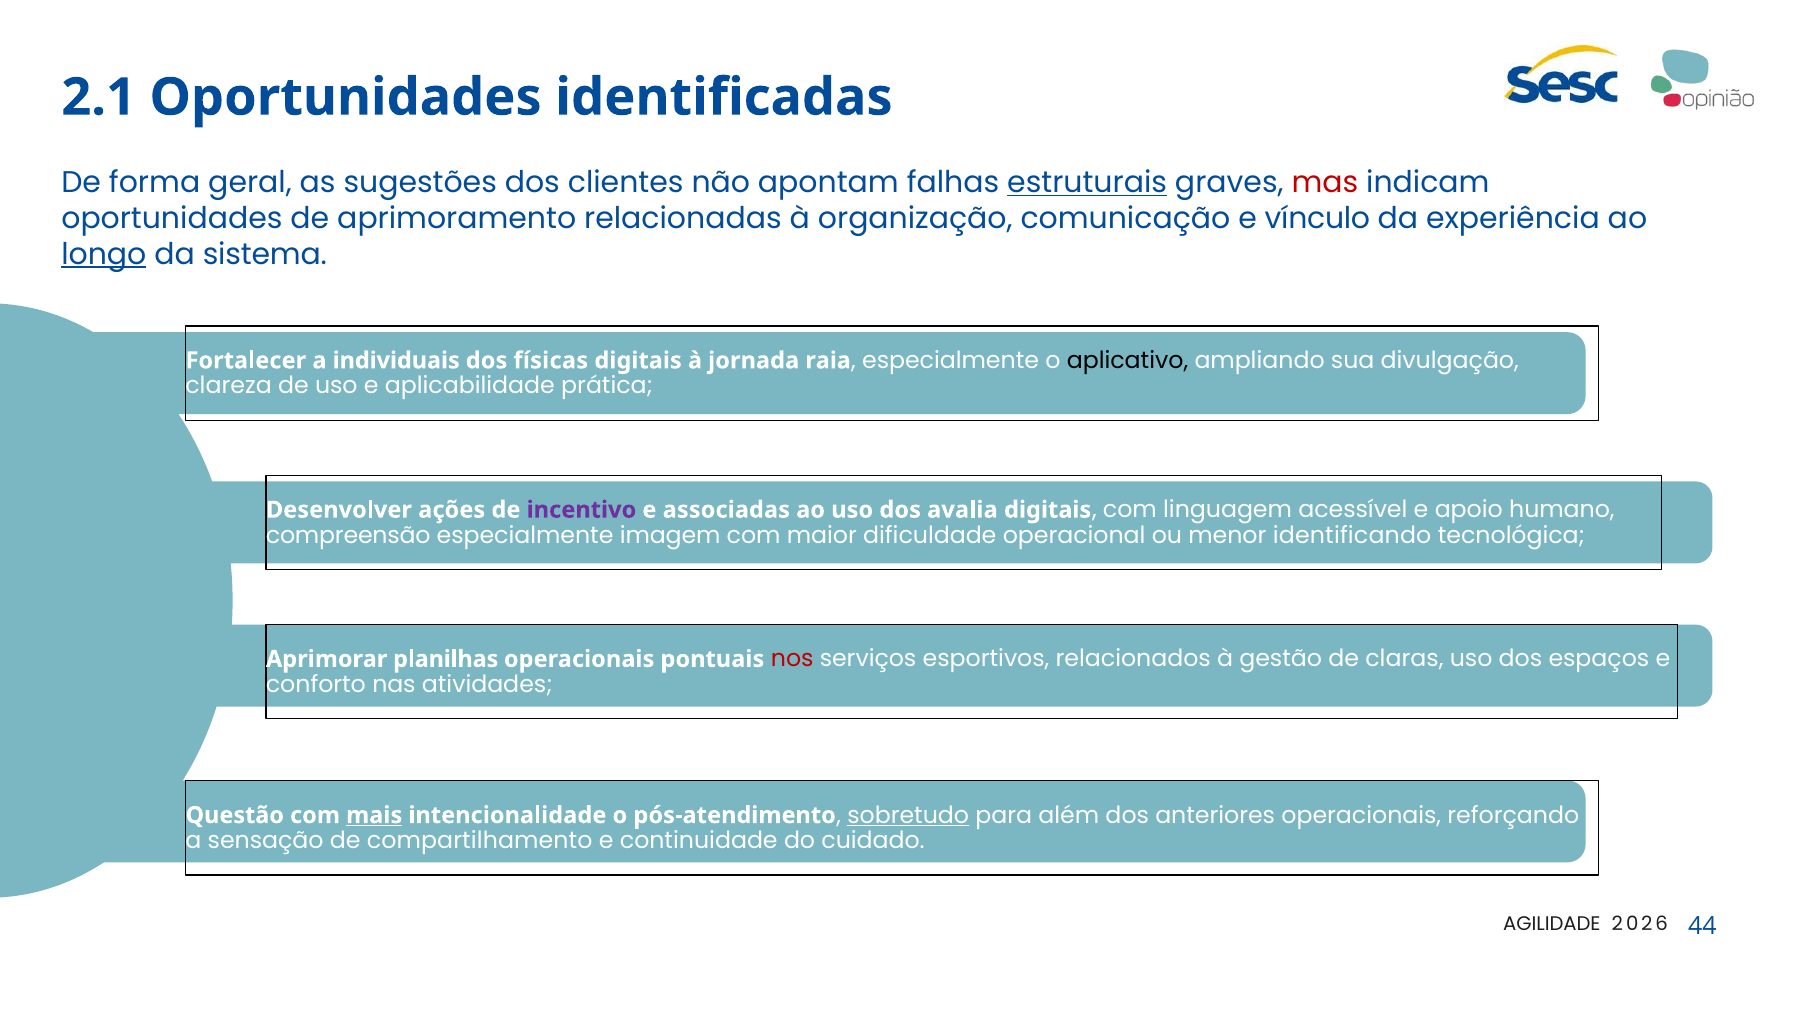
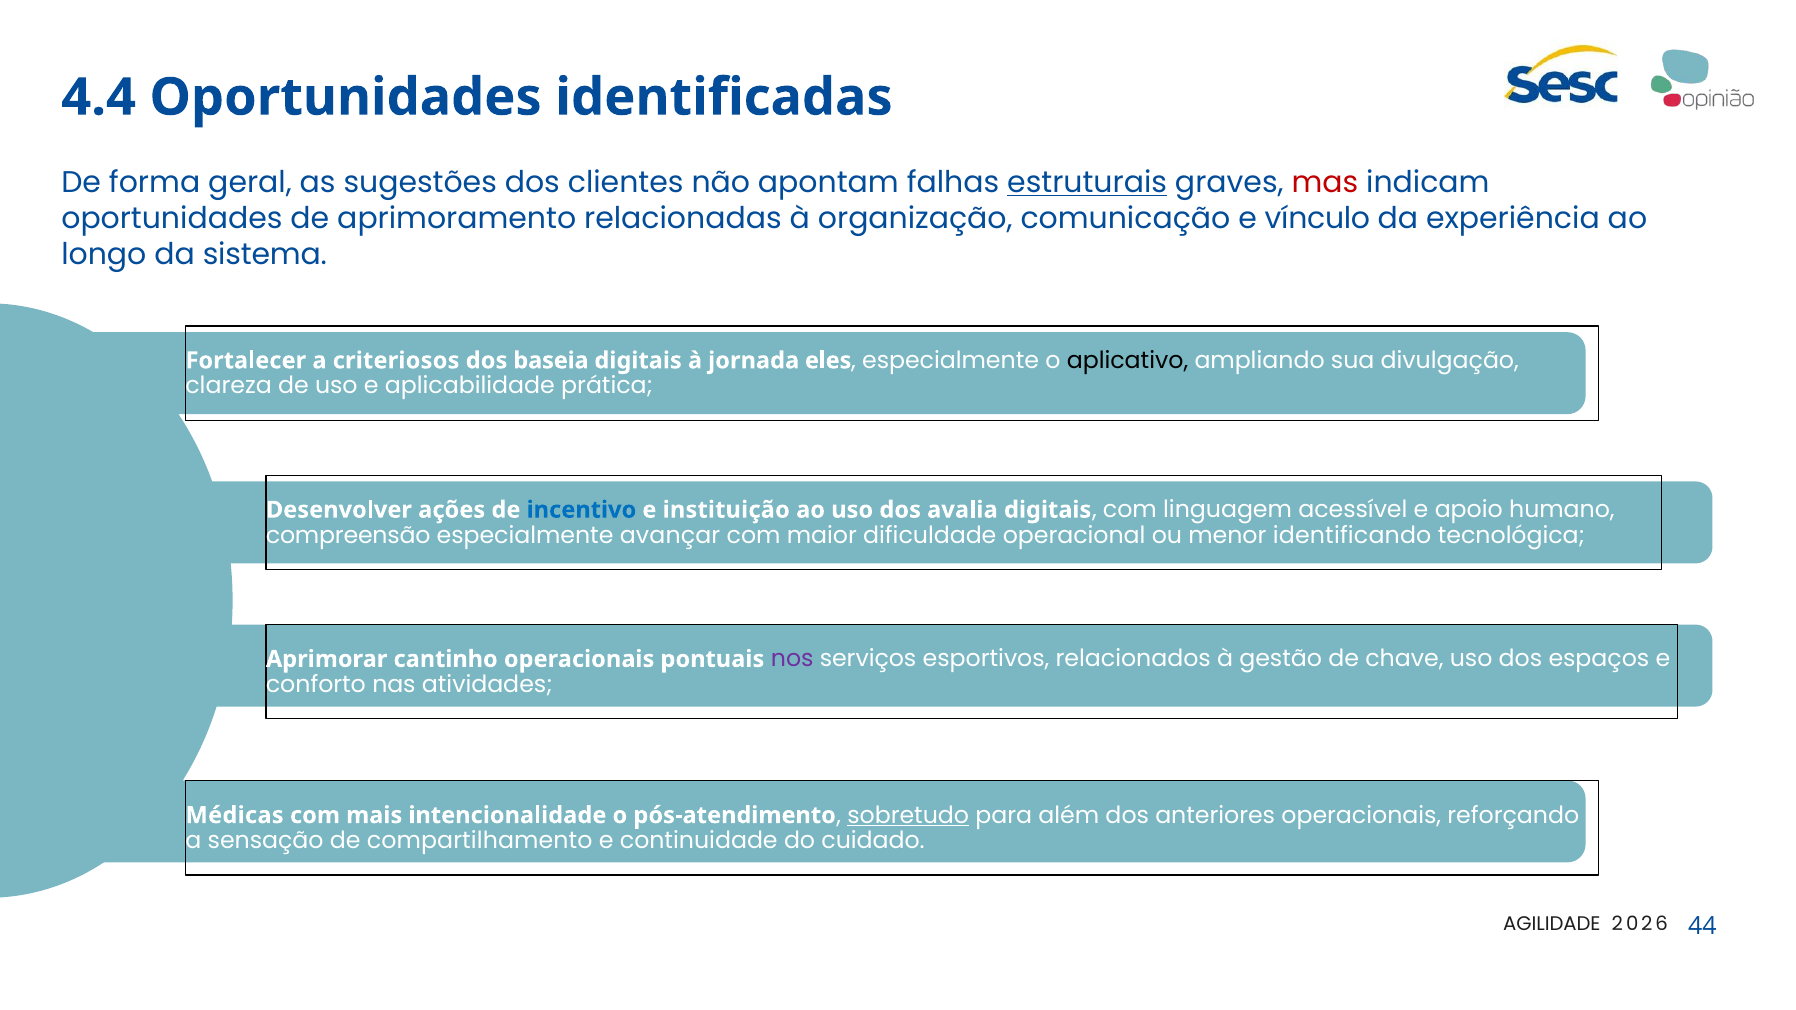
2.1: 2.1 -> 4.4
longo underline: present -> none
individuais: individuais -> criteriosos
físicas: físicas -> baseia
raia: raia -> eles
incentivo colour: purple -> blue
associadas: associadas -> instituição
imagem: imagem -> avançar
planilhas: planilhas -> cantinho
nos colour: red -> purple
claras: claras -> chave
Questão: Questão -> Médicas
mais underline: present -> none
